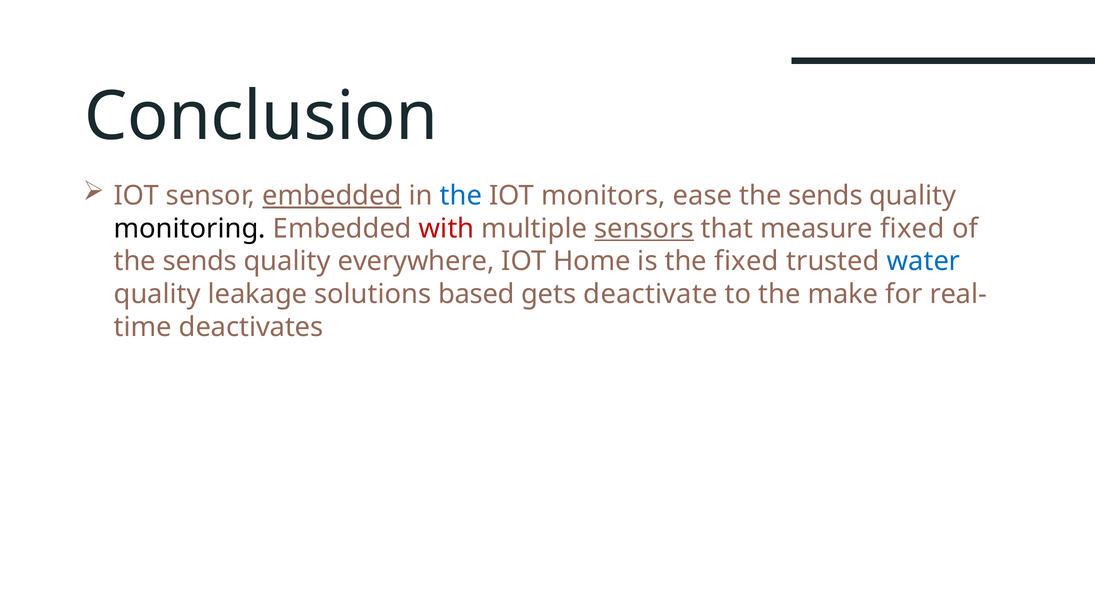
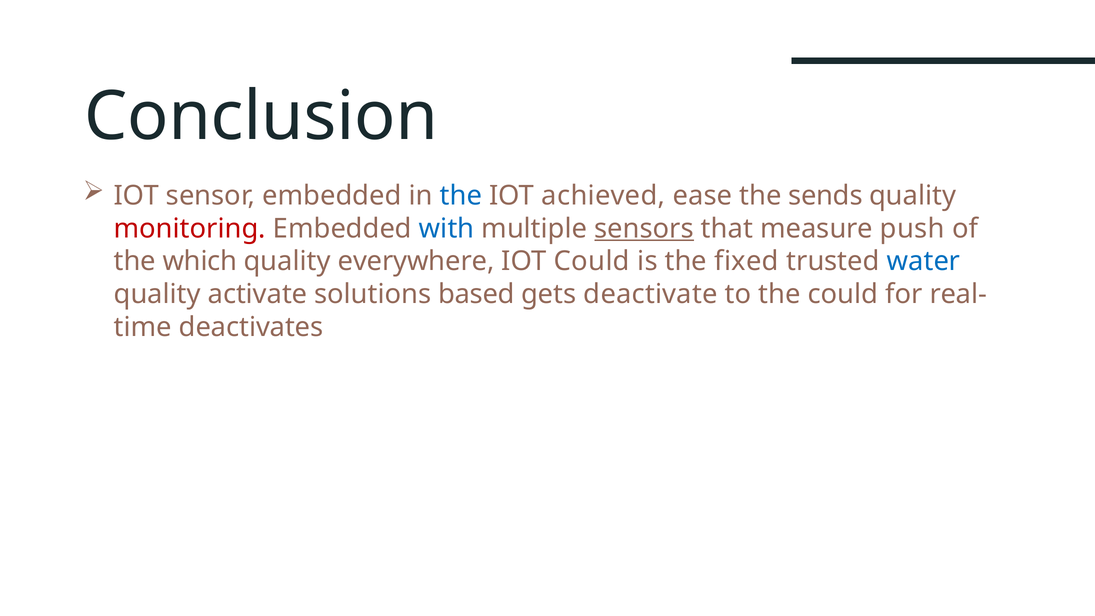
embedded at (332, 196) underline: present -> none
monitors: monitors -> achieved
monitoring colour: black -> red
with colour: red -> blue
measure fixed: fixed -> push
sends at (200, 261): sends -> which
IOT Home: Home -> Could
leakage: leakage -> activate
the make: make -> could
